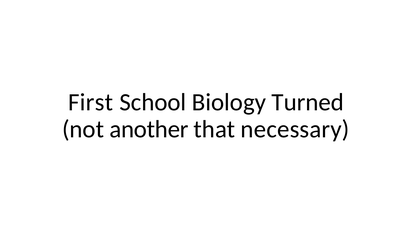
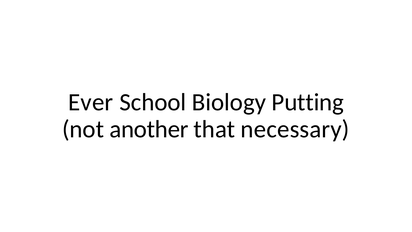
First: First -> Ever
Turned: Turned -> Putting
